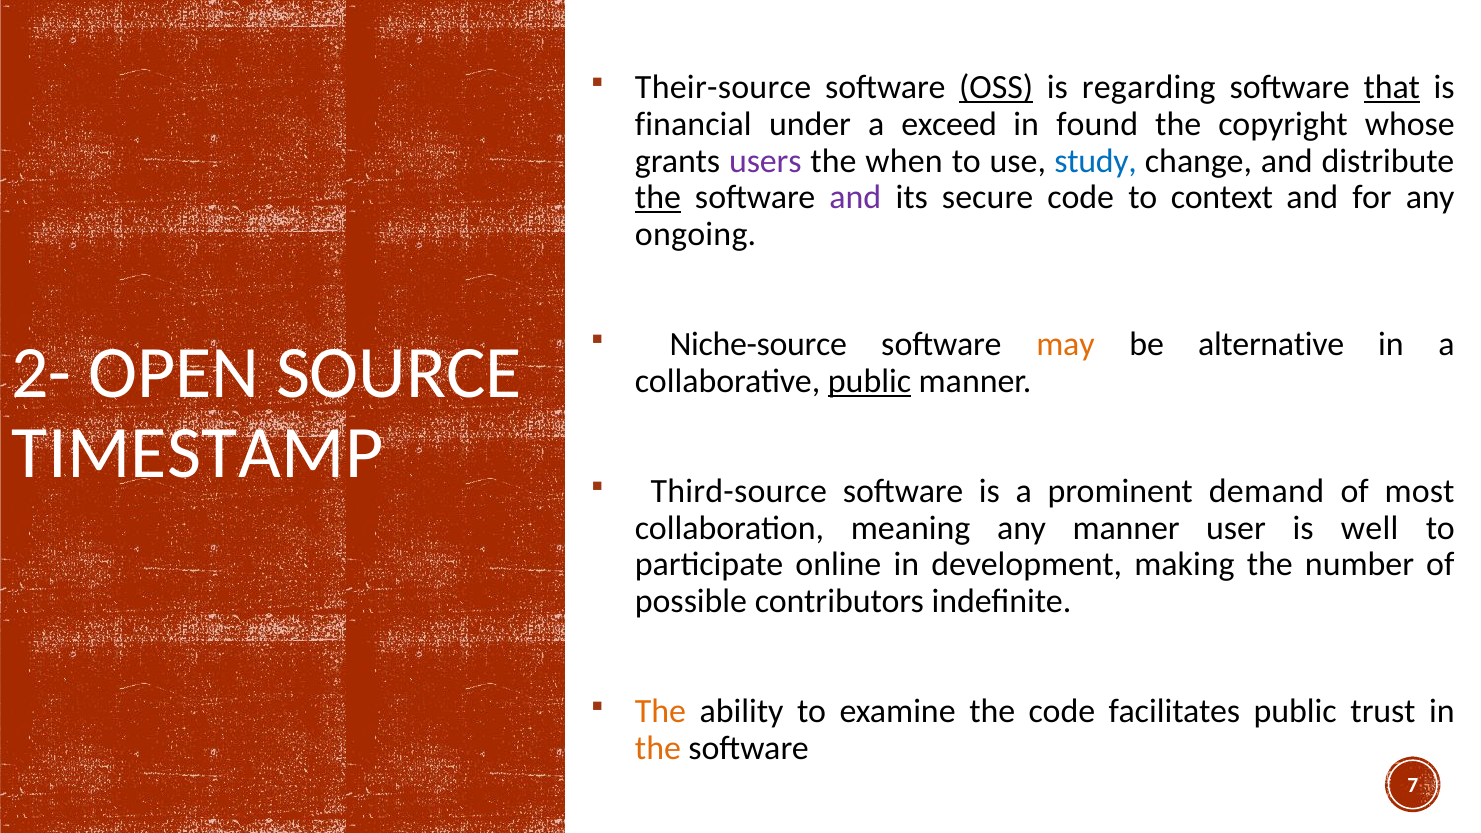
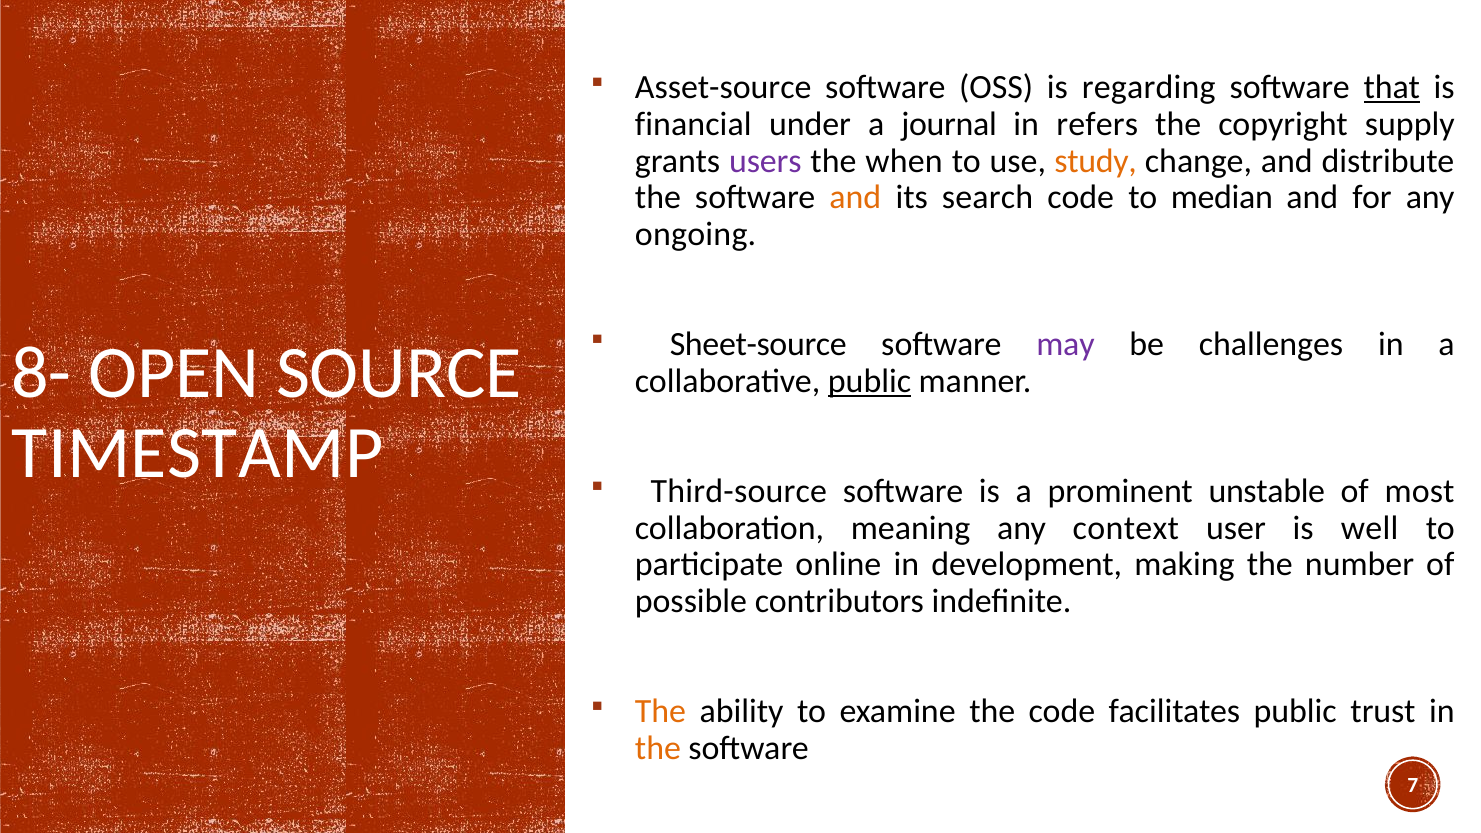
Their-source: Their-source -> Asset-source
OSS underline: present -> none
exceed: exceed -> journal
found: found -> refers
whose: whose -> supply
study colour: blue -> orange
the at (658, 198) underline: present -> none
and at (855, 198) colour: purple -> orange
secure: secure -> search
context: context -> median
Niche-source: Niche-source -> Sheet-source
may colour: orange -> purple
alternative: alternative -> challenges
2-: 2- -> 8-
demand: demand -> unstable
any manner: manner -> context
